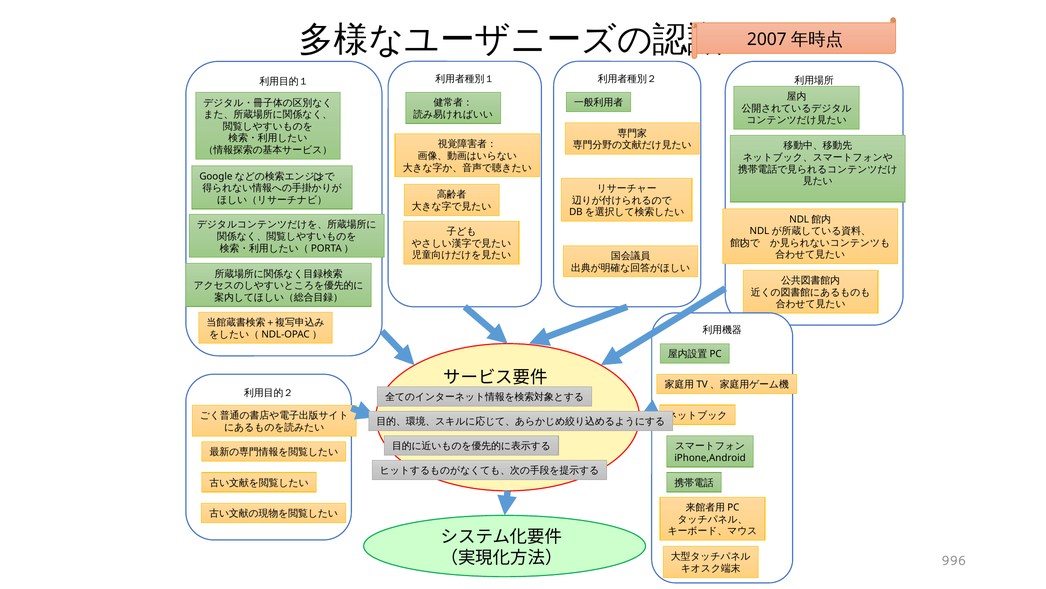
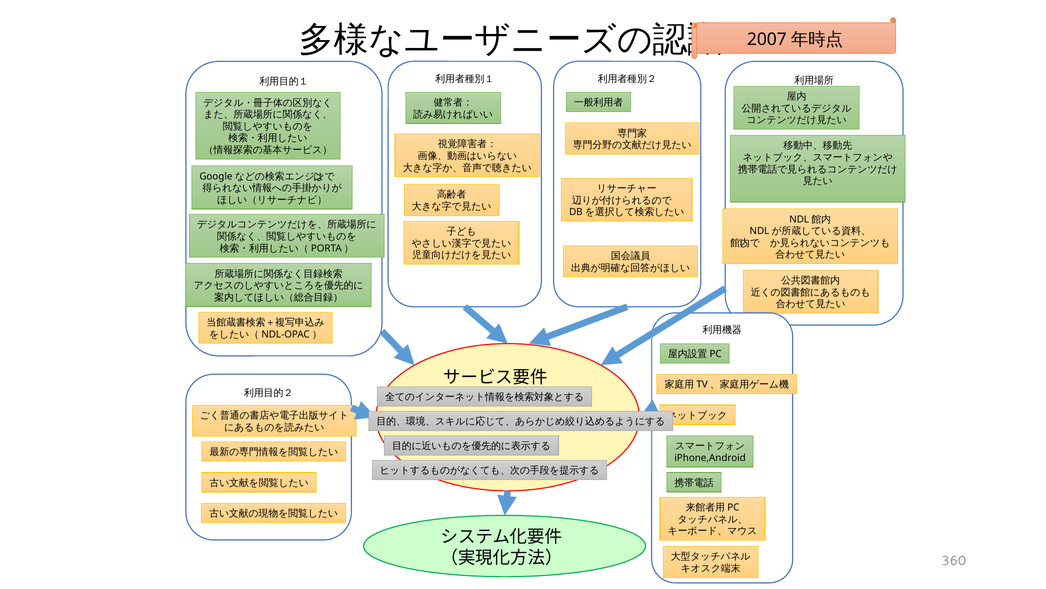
996: 996 -> 360
